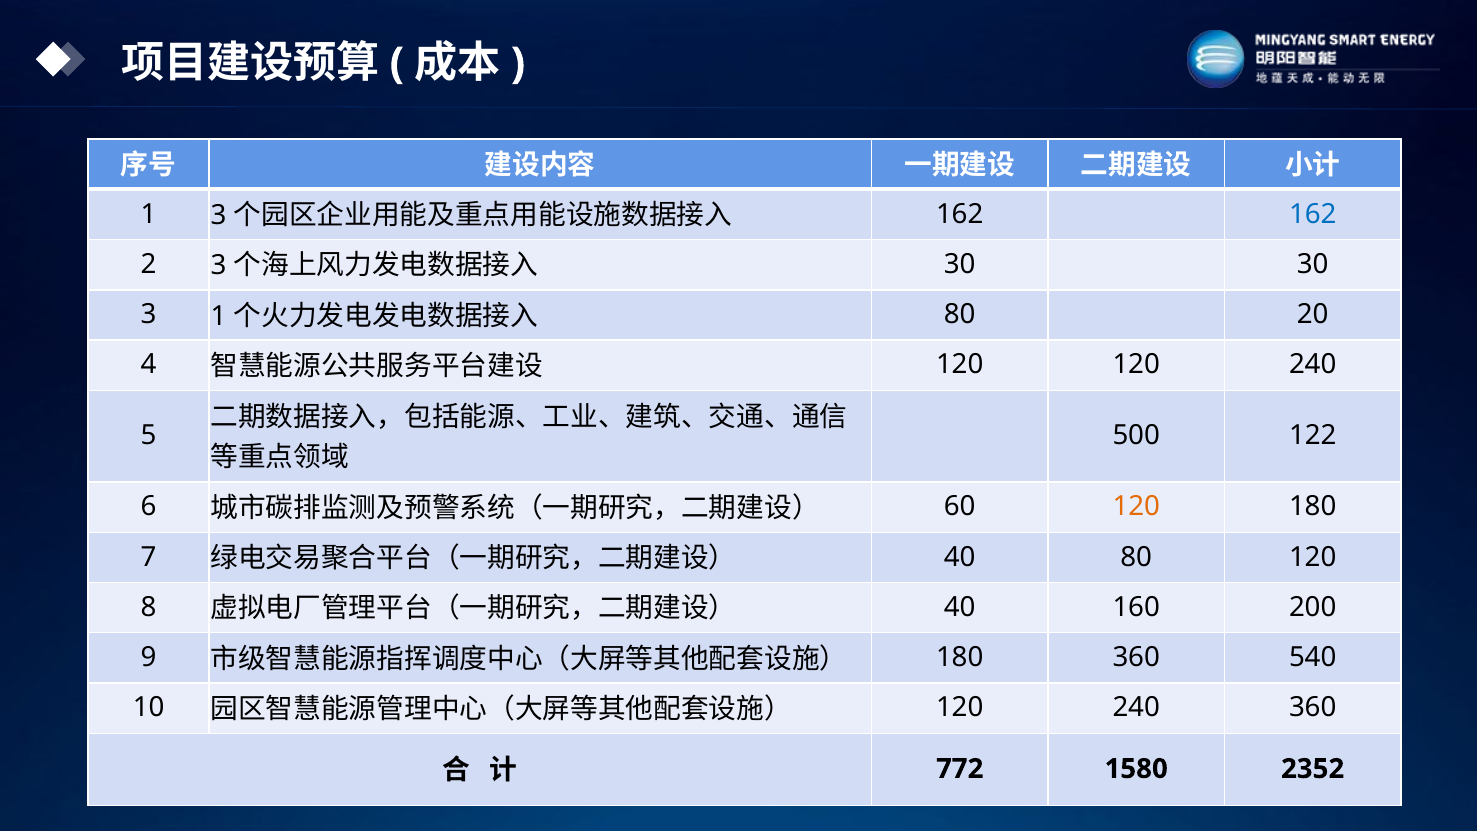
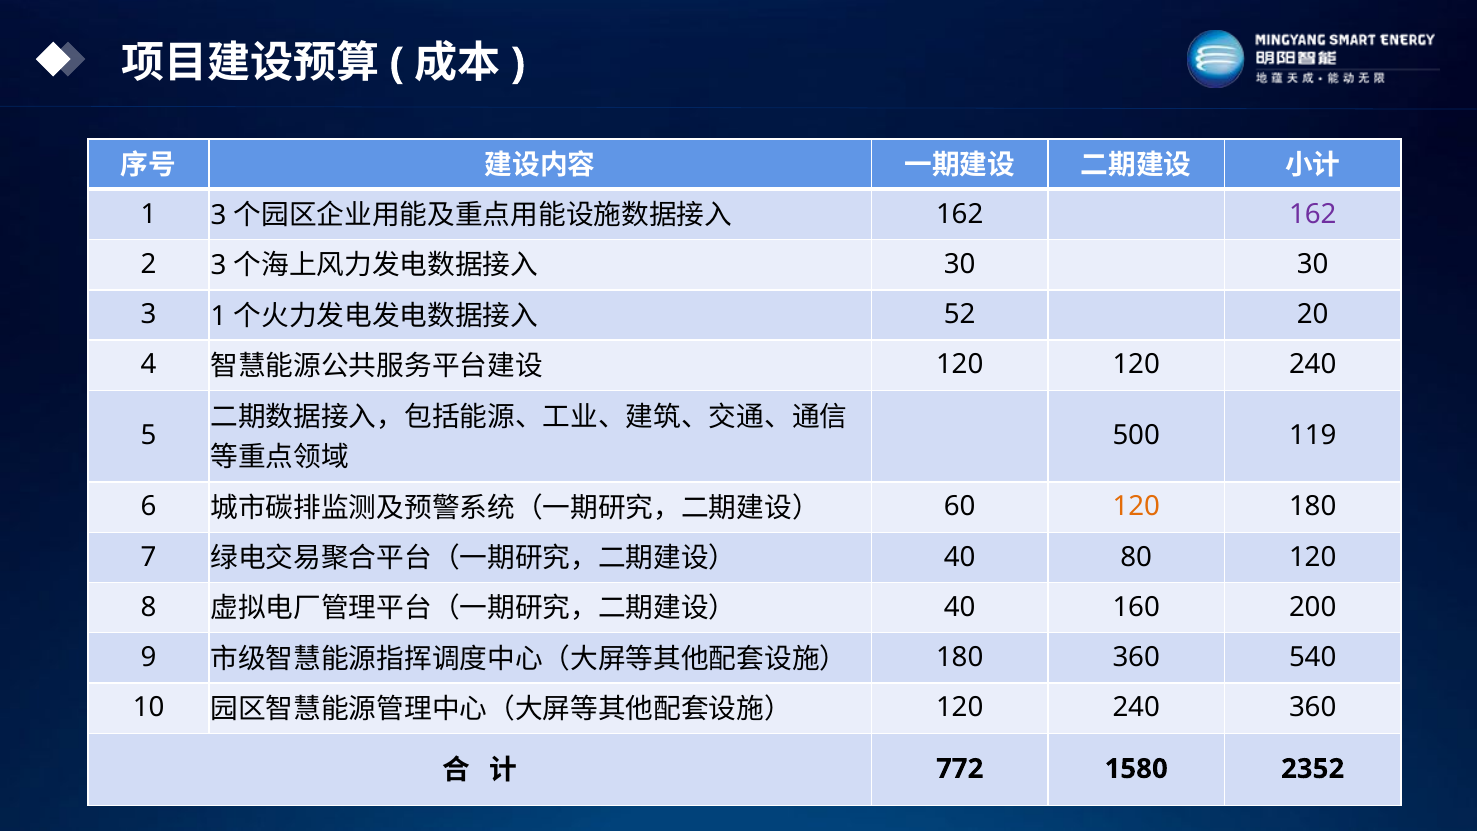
162 at (1313, 214) colour: blue -> purple
80 at (960, 314): 80 -> 52
122: 122 -> 119
